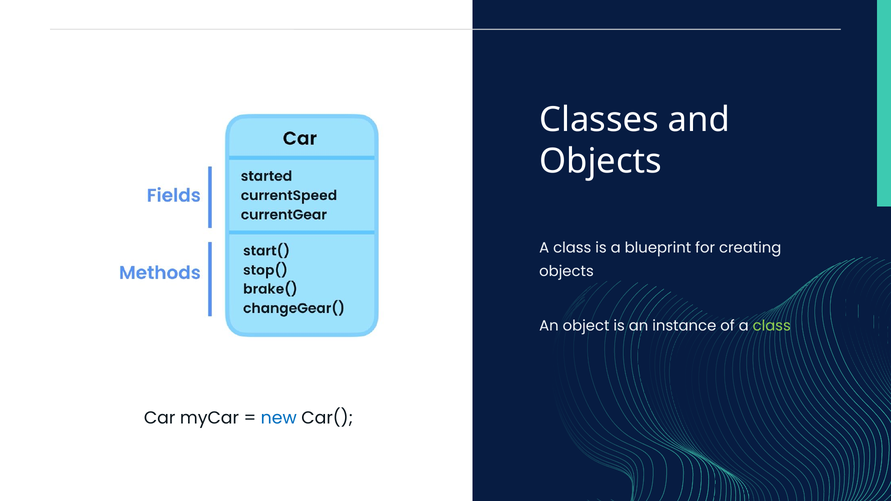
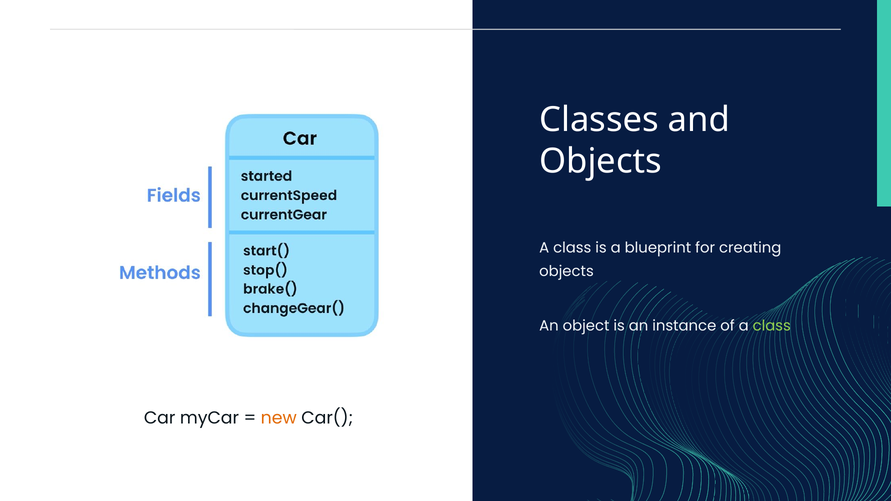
new colour: blue -> orange
